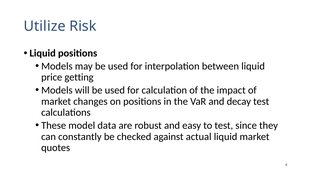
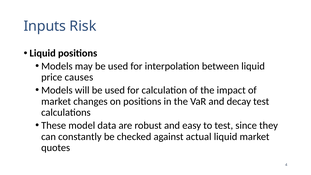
Utilize: Utilize -> Inputs
getting: getting -> causes
